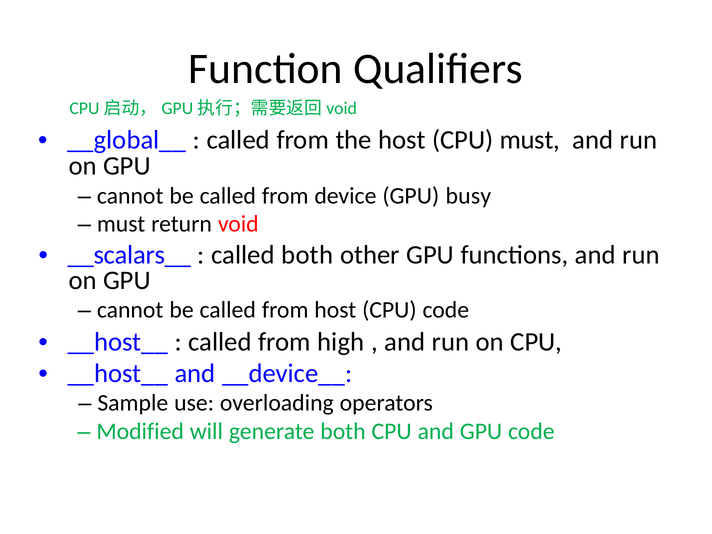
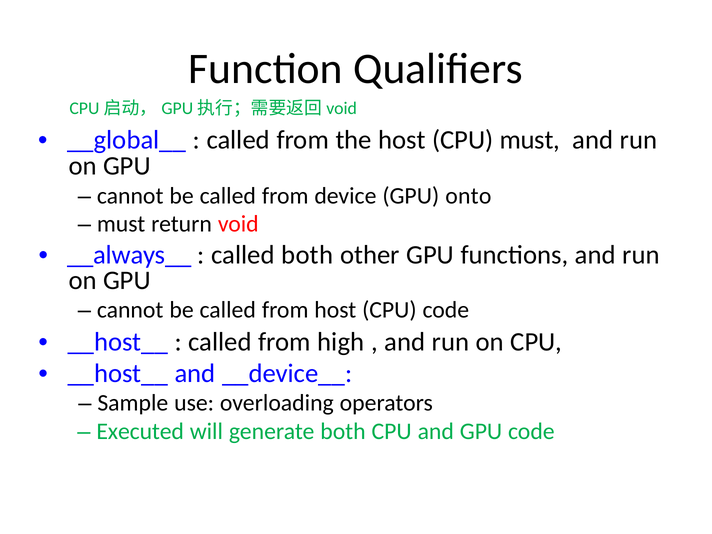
busy: busy -> onto
__scalars__: __scalars__ -> __always__
Modified: Modified -> Executed
